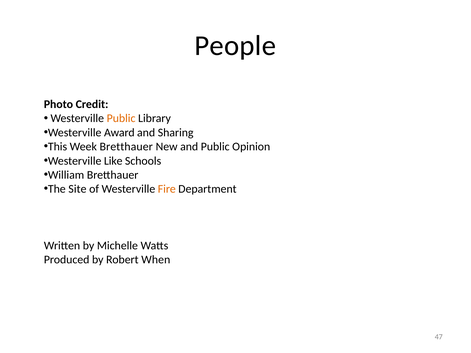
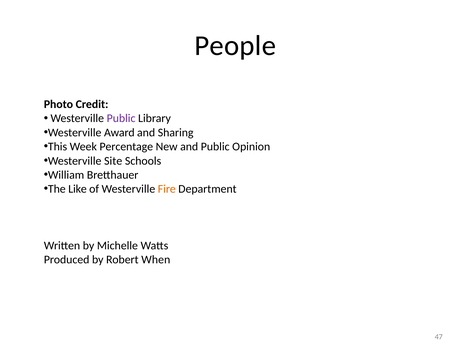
Public at (121, 119) colour: orange -> purple
Week Bretthauer: Bretthauer -> Percentage
Like: Like -> Site
Site: Site -> Like
